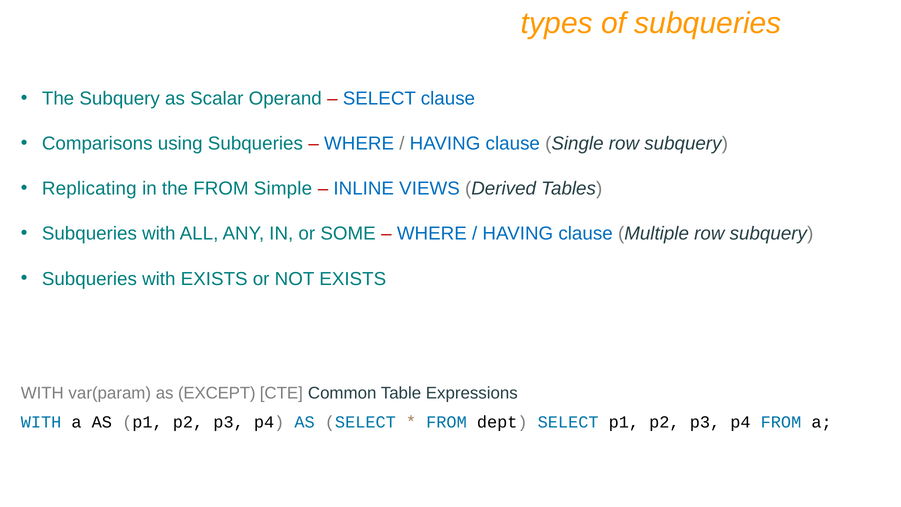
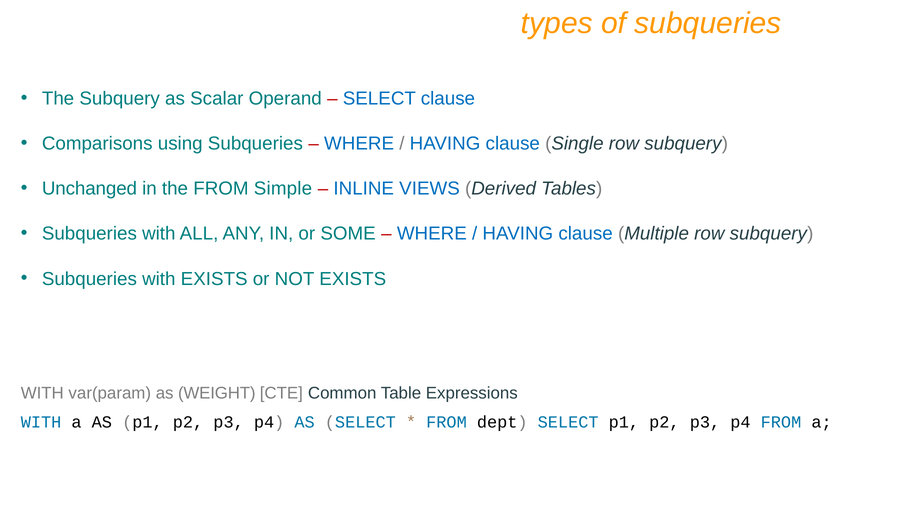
Replicating: Replicating -> Unchanged
EXCEPT: EXCEPT -> WEIGHT
